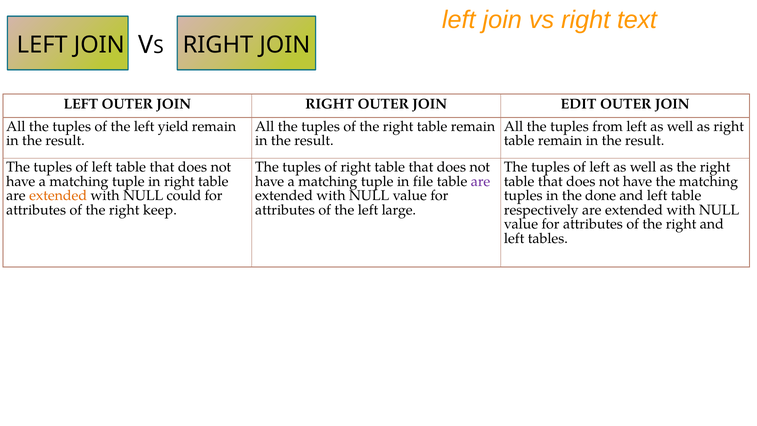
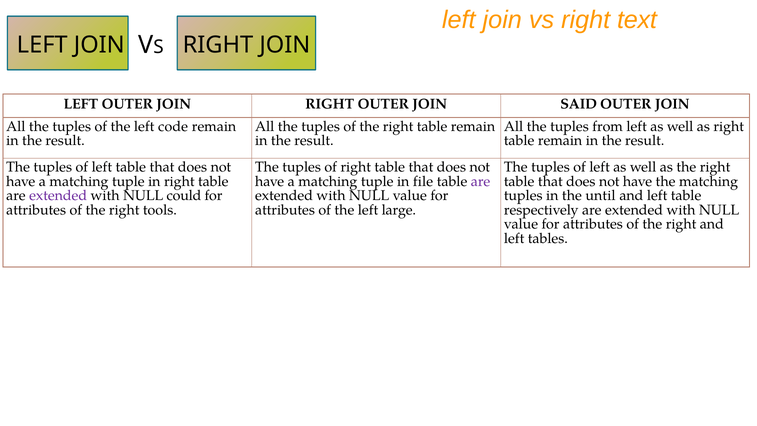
EDIT: EDIT -> SAID
yield: yield -> code
extended at (58, 196) colour: orange -> purple
done: done -> until
keep: keep -> tools
